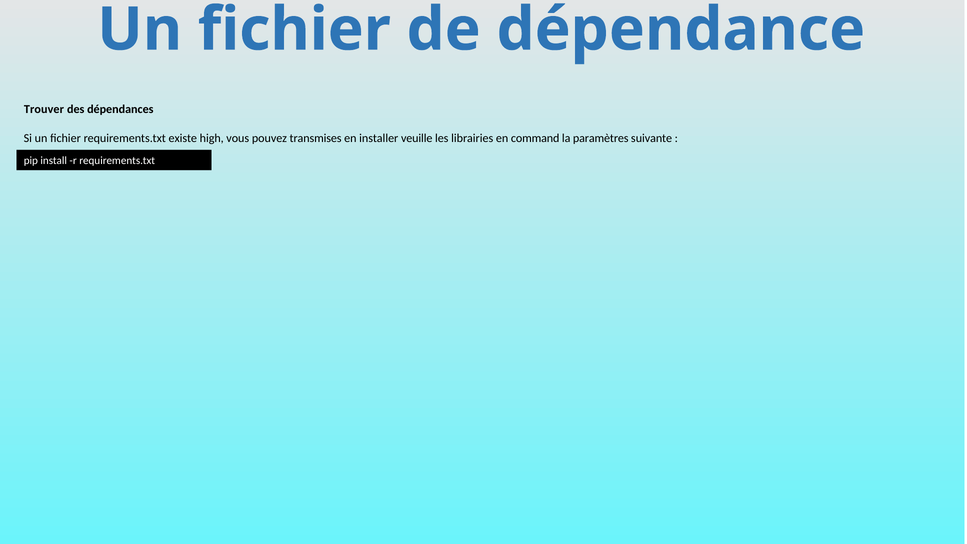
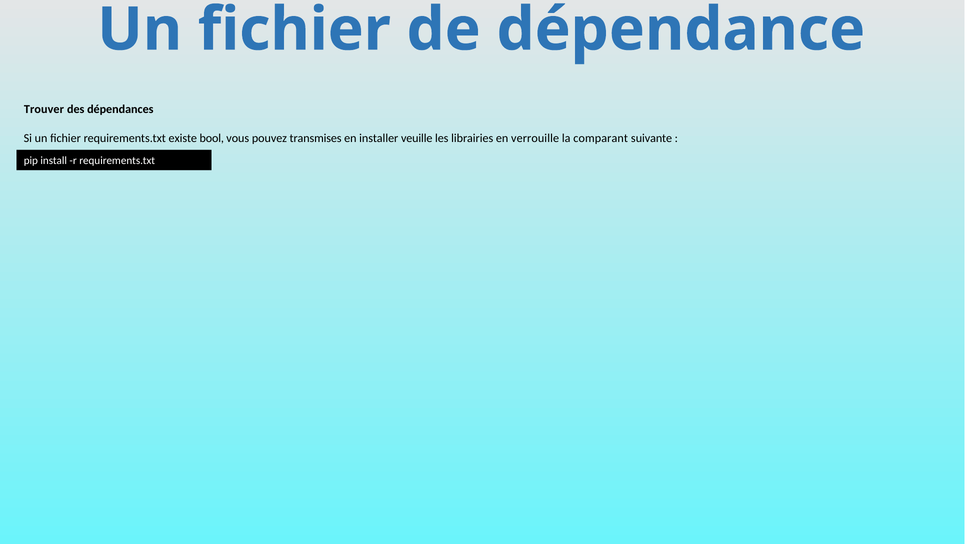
high: high -> bool
command: command -> verrouille
paramètres: paramètres -> comparant
